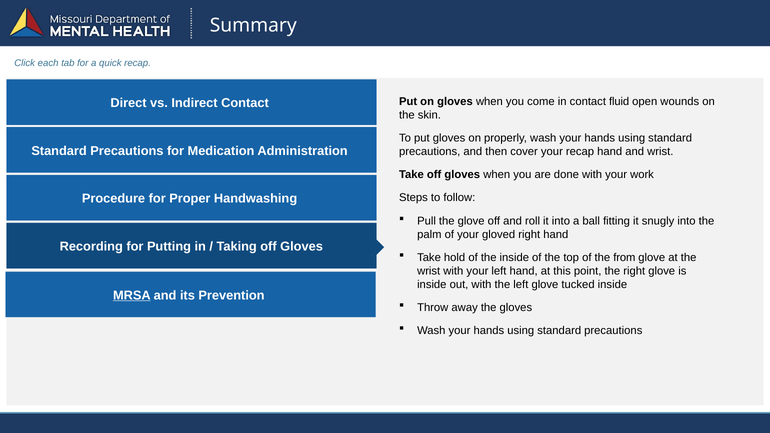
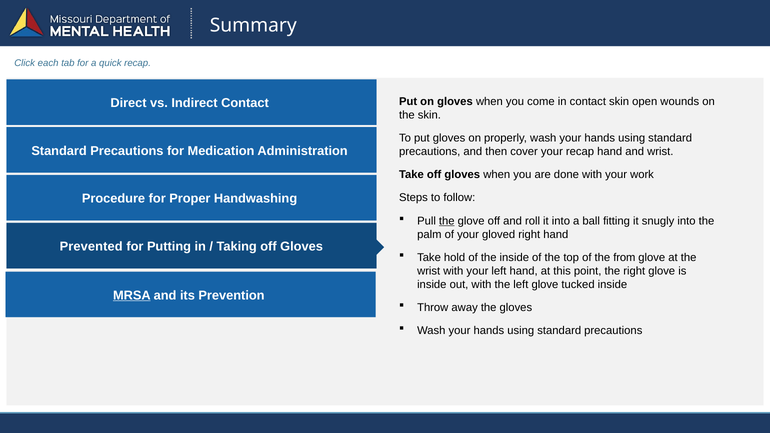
contact fluid: fluid -> skin
the at (447, 221) underline: none -> present
Recording: Recording -> Prevented
